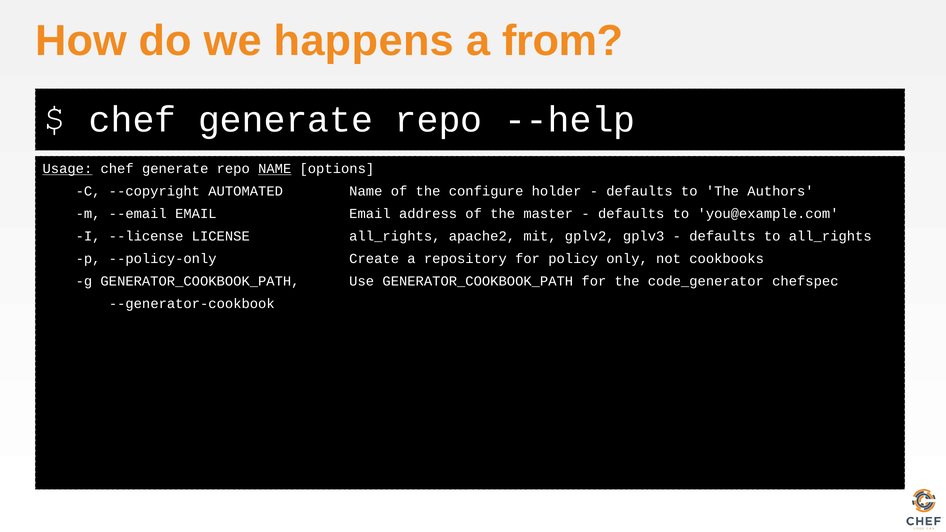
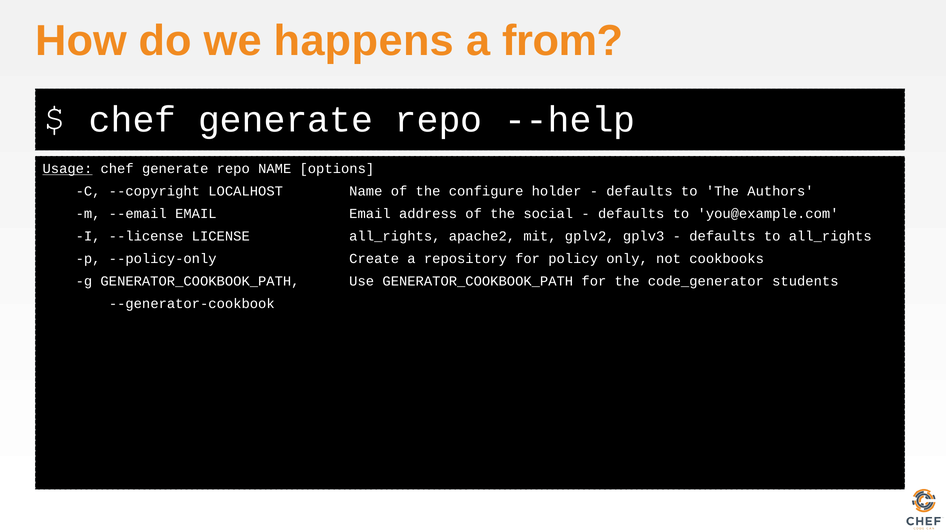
NAME at (275, 169) underline: present -> none
AUTOMATED: AUTOMATED -> LOCALHOST
master: master -> social
chefspec: chefspec -> students
